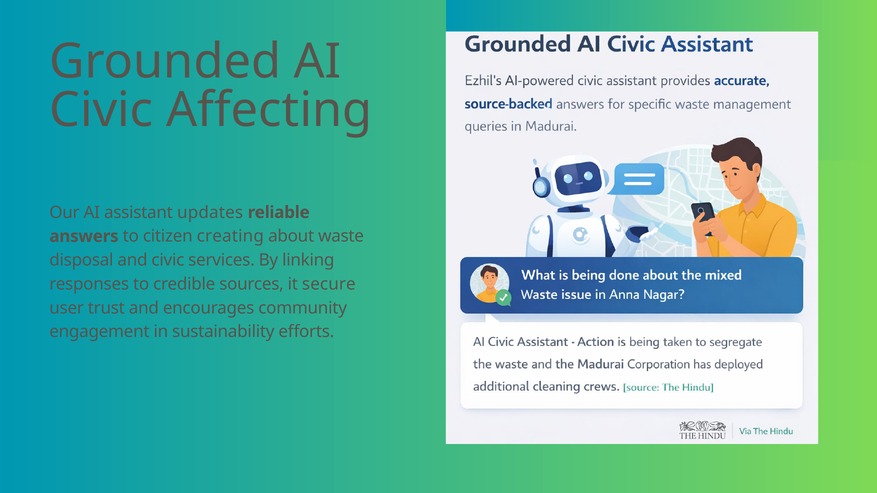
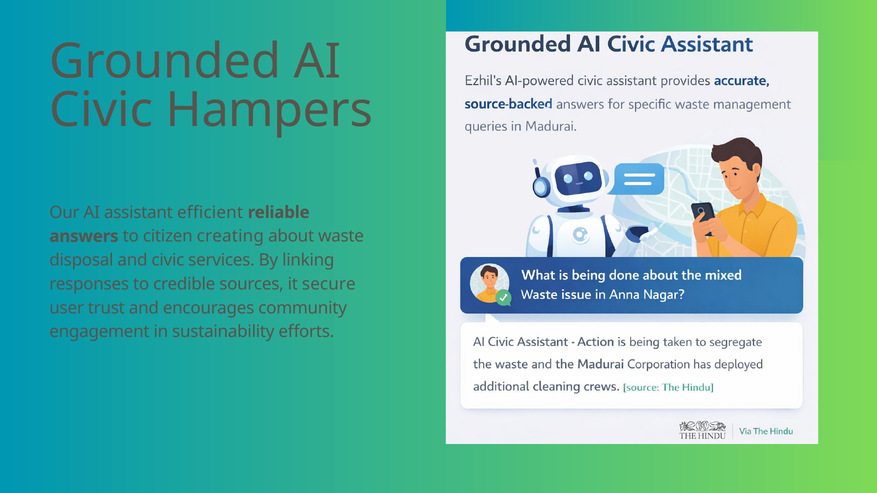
Affecting: Affecting -> Hampers
updates: updates -> efficient
